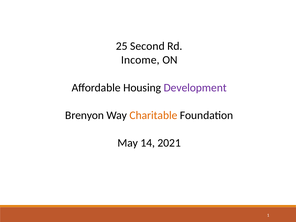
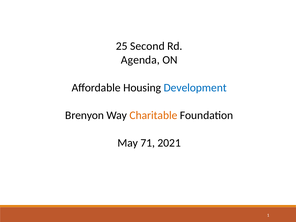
Income: Income -> Agenda
Development colour: purple -> blue
14: 14 -> 71
